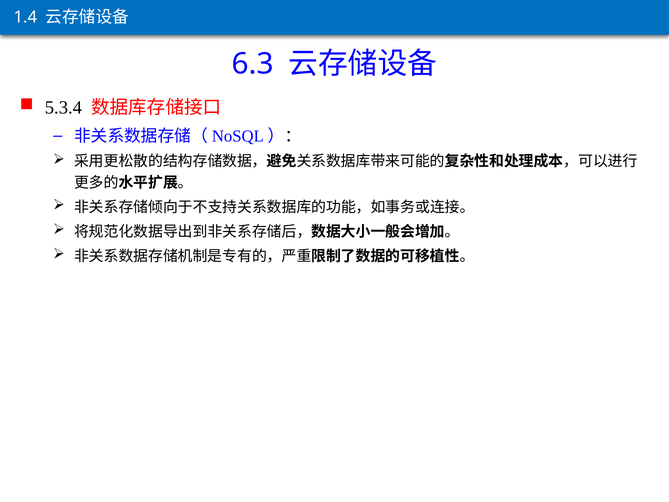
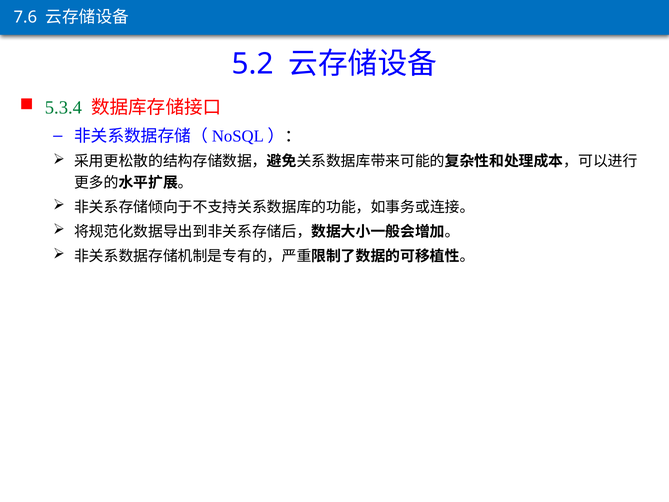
1.4: 1.4 -> 7.6
6.3: 6.3 -> 5.2
5.3.4 colour: black -> green
